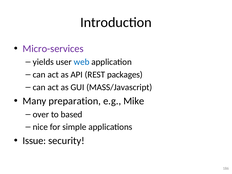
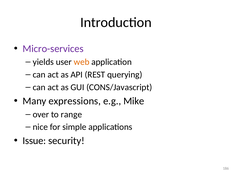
web colour: blue -> orange
packages: packages -> querying
MASS/Javascript: MASS/Javascript -> CONS/Javascript
preparation: preparation -> expressions
based: based -> range
